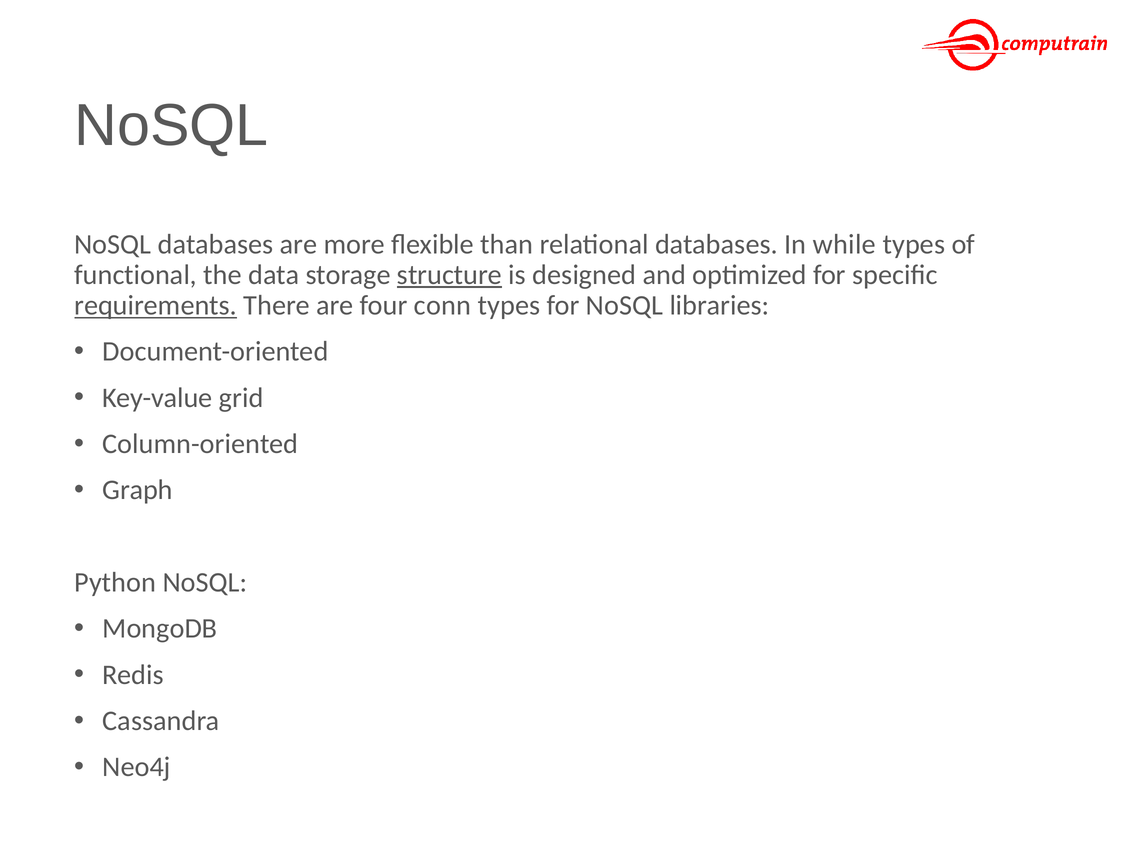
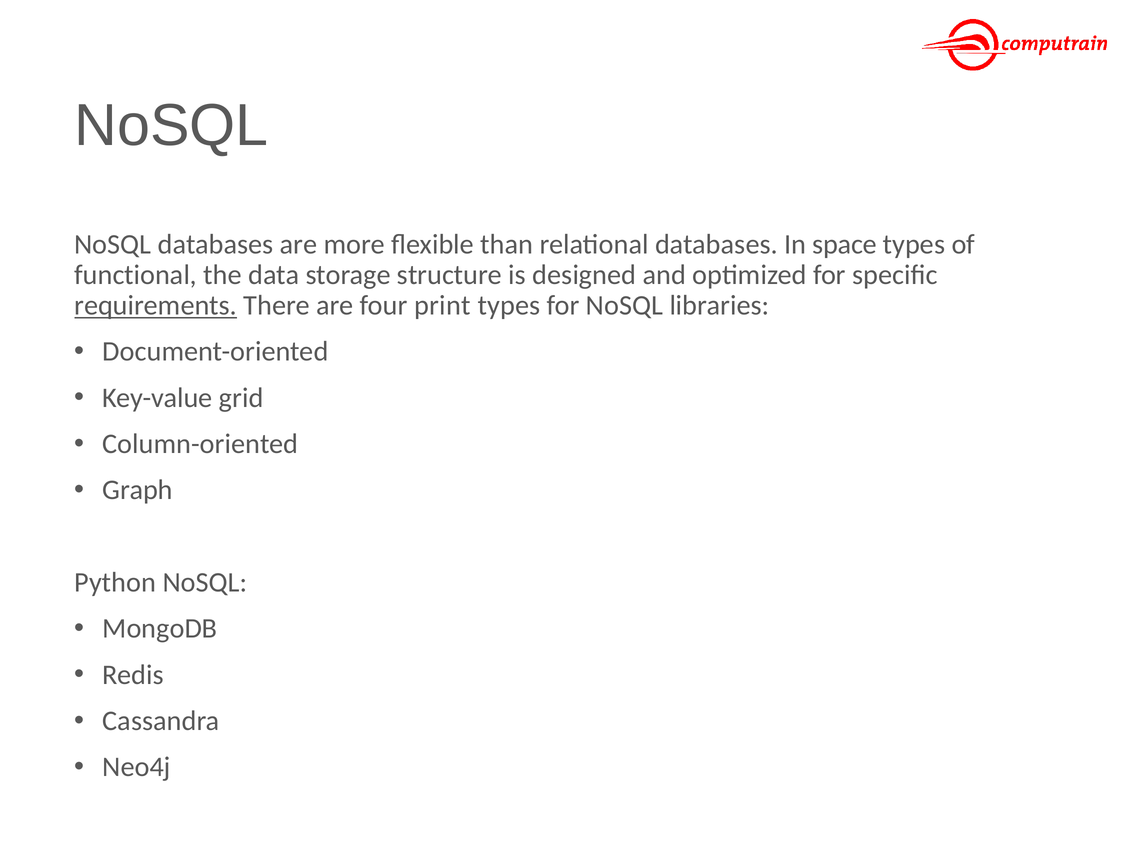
while: while -> space
structure underline: present -> none
conn: conn -> print
